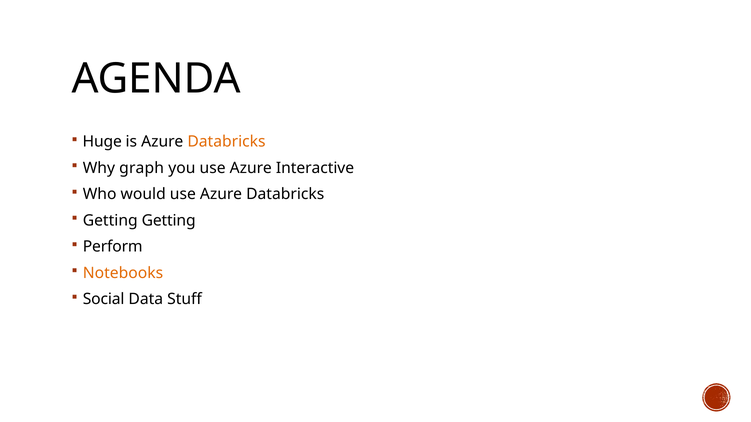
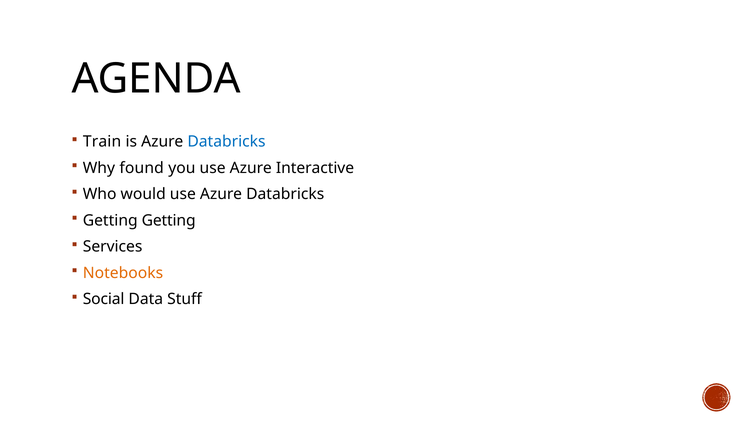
Huge: Huge -> Train
Databricks at (226, 142) colour: orange -> blue
graph: graph -> found
Perform: Perform -> Services
